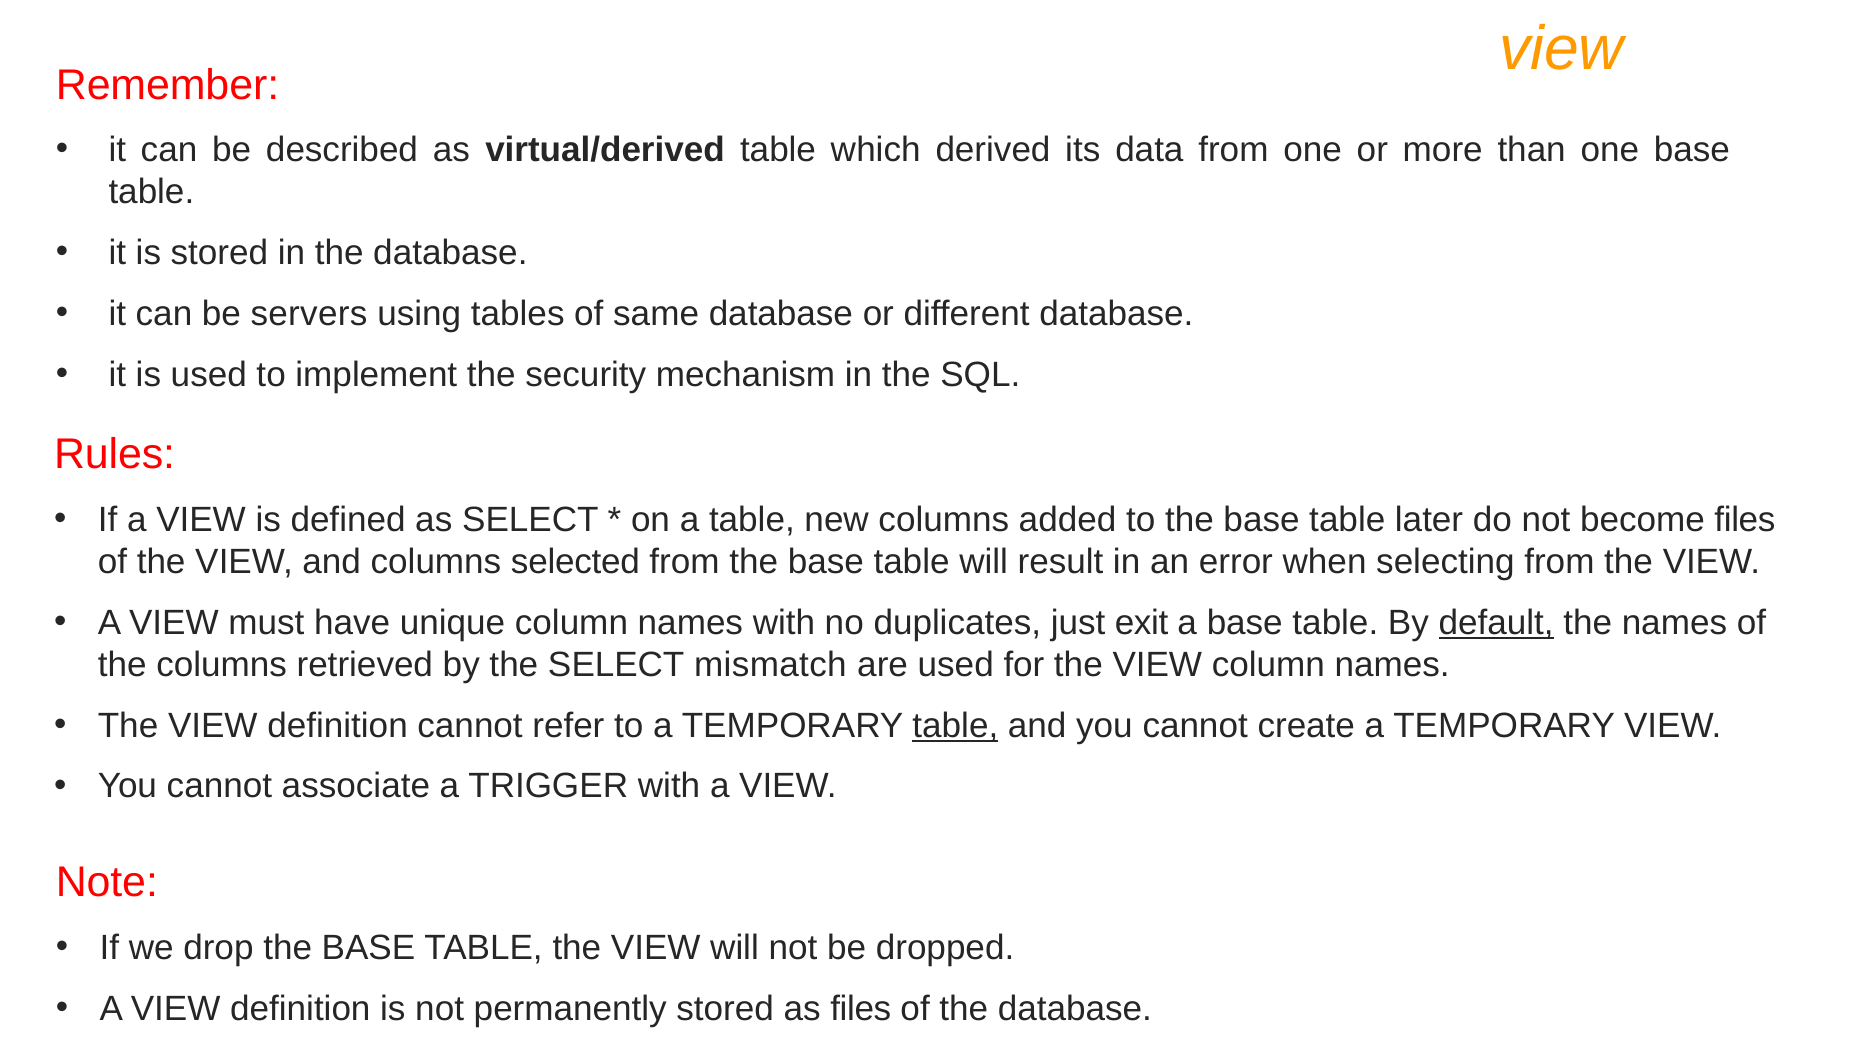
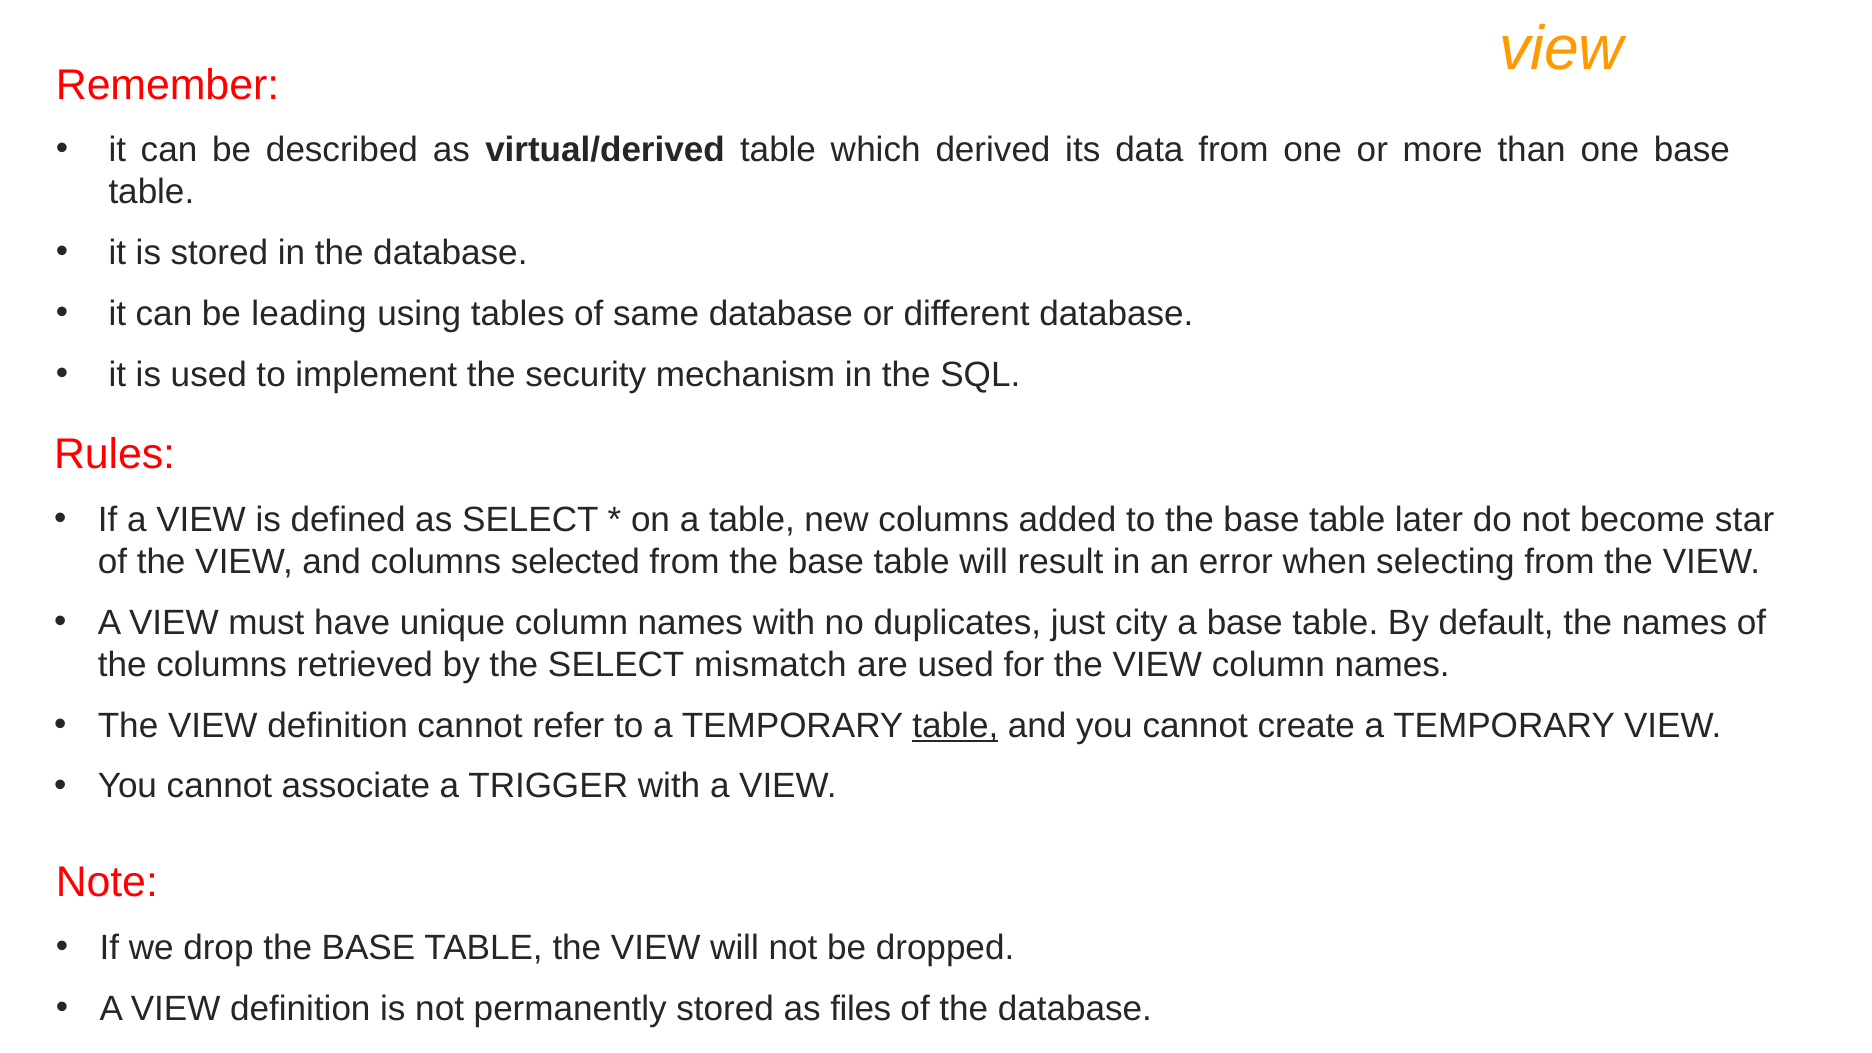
servers: servers -> leading
become files: files -> star
exit: exit -> city
default underline: present -> none
